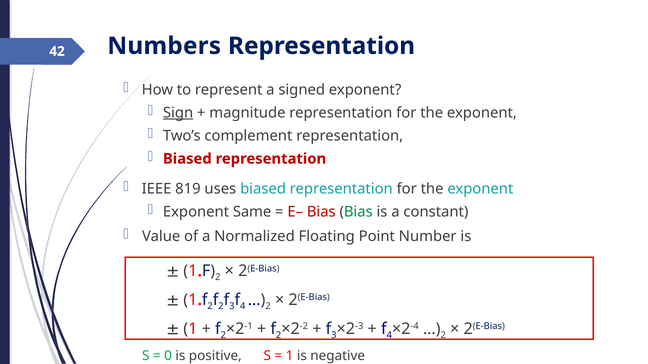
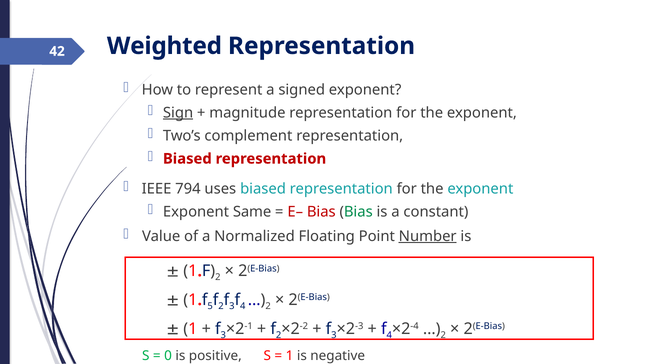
Numbers: Numbers -> Weighted
819: 819 -> 794
Number underline: none -> present
2 at (210, 307): 2 -> 5
2 at (223, 335): 2 -> 3
